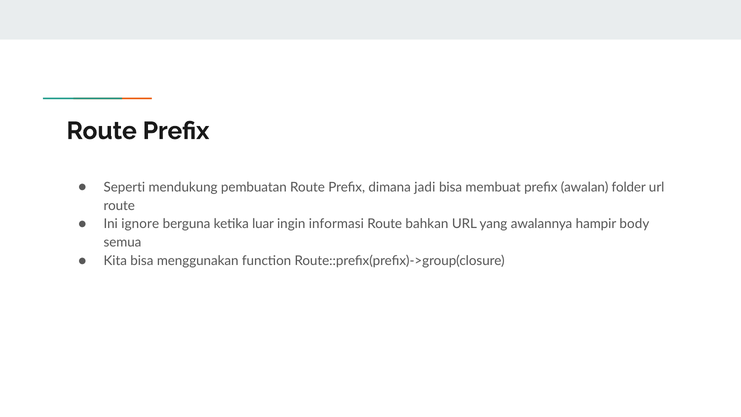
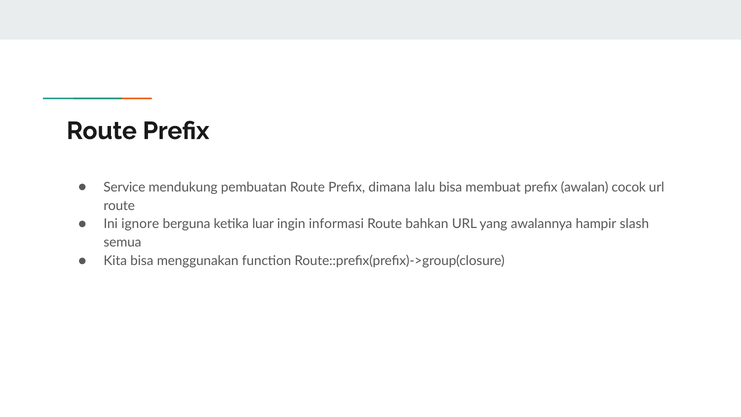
Seperti: Seperti -> Service
jadi: jadi -> lalu
folder: folder -> cocok
body: body -> slash
